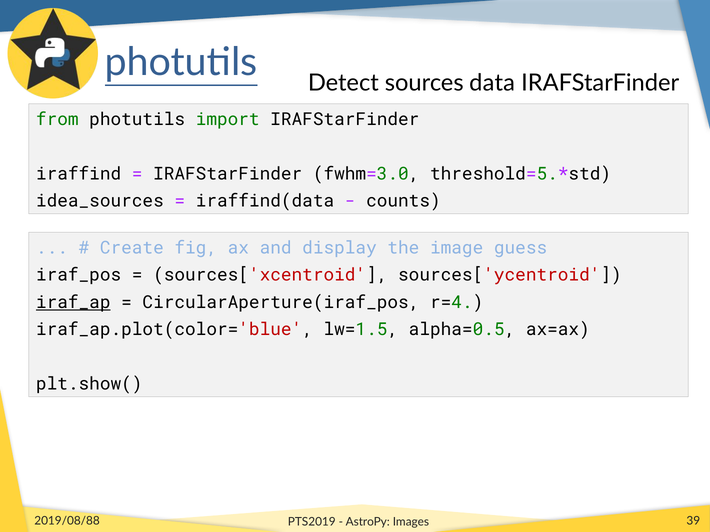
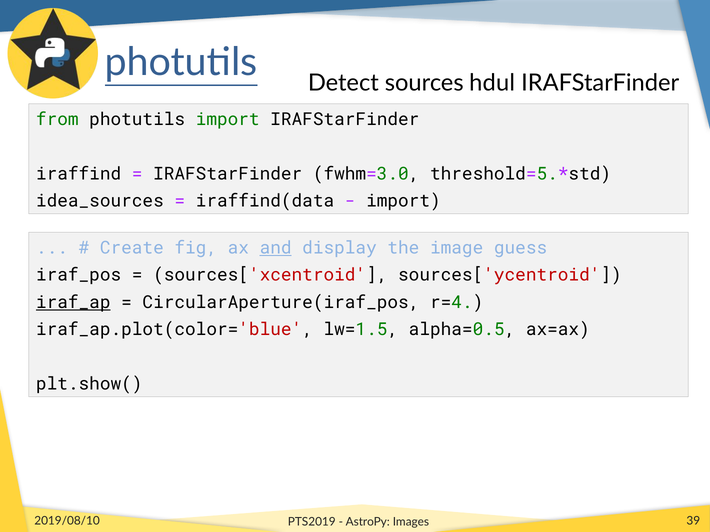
data: data -> hdul
counts at (403, 201): counts -> import
and underline: none -> present
2019/08/88: 2019/08/88 -> 2019/08/10
